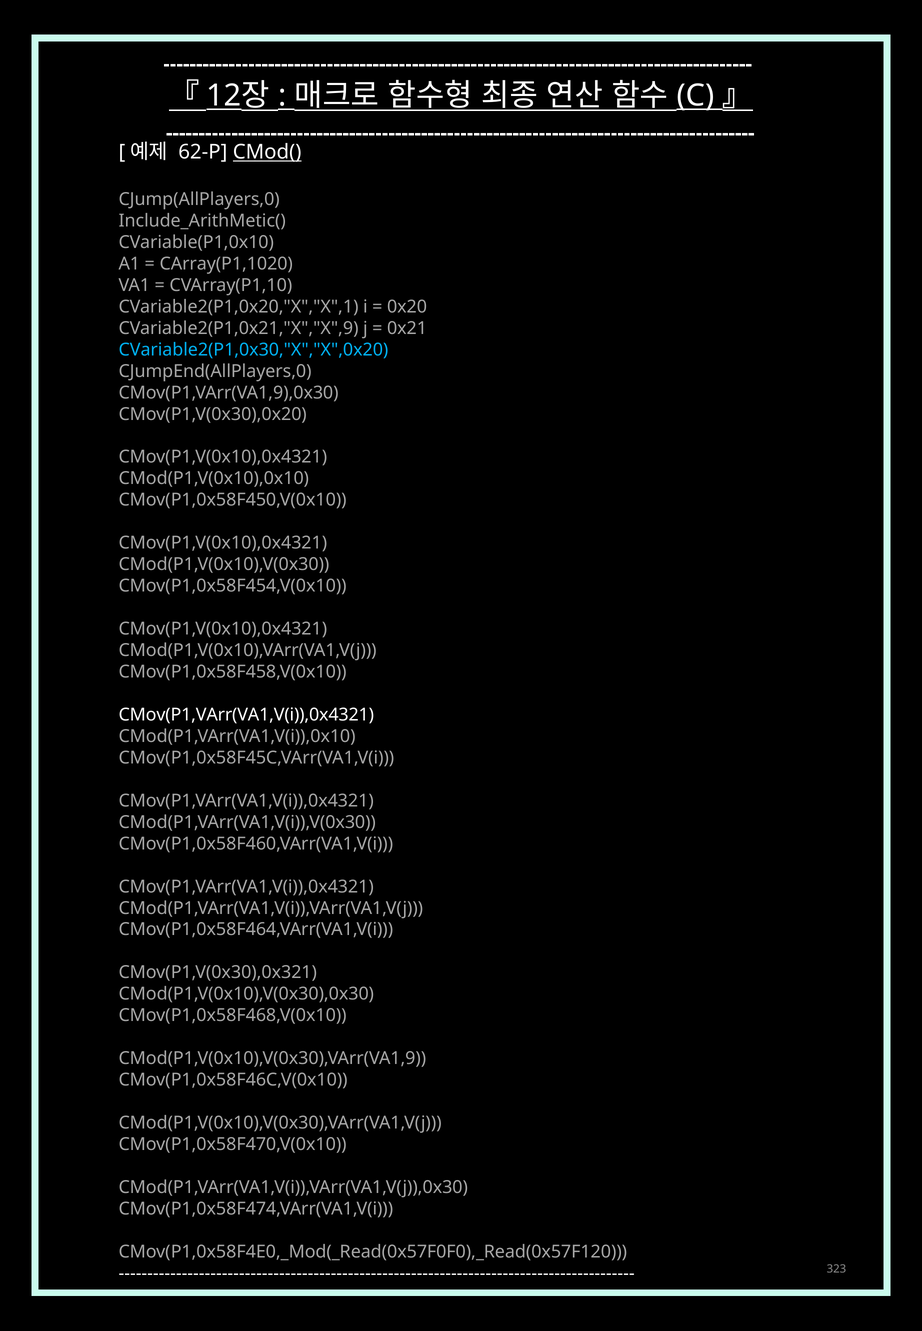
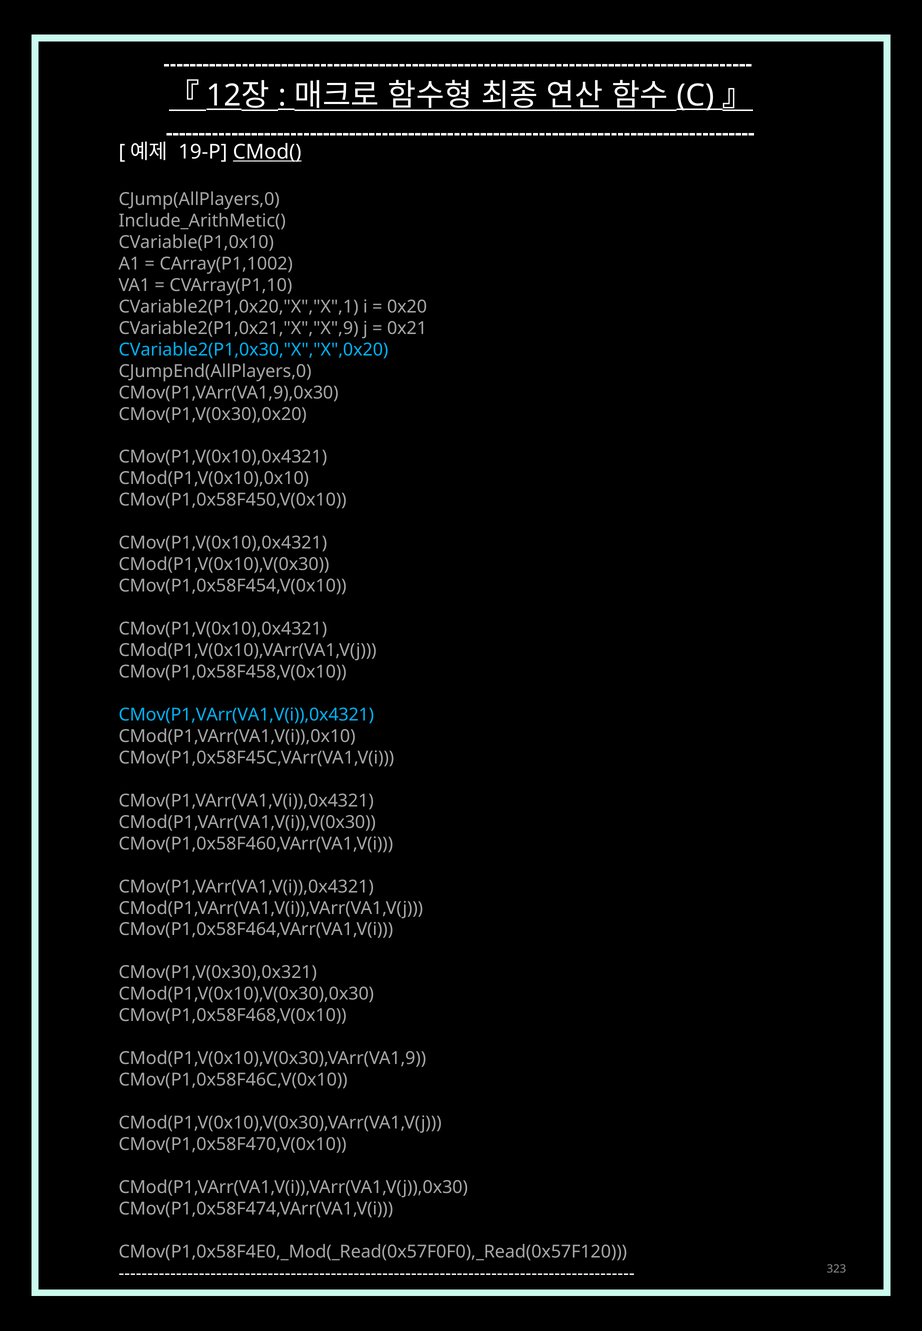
62-P: 62-P -> 19-P
CArray(P1,1020: CArray(P1,1020 -> CArray(P1,1002
CMov(P1,VArr(VA1,V(i)),0x4321 at (246, 715) colour: white -> light blue
